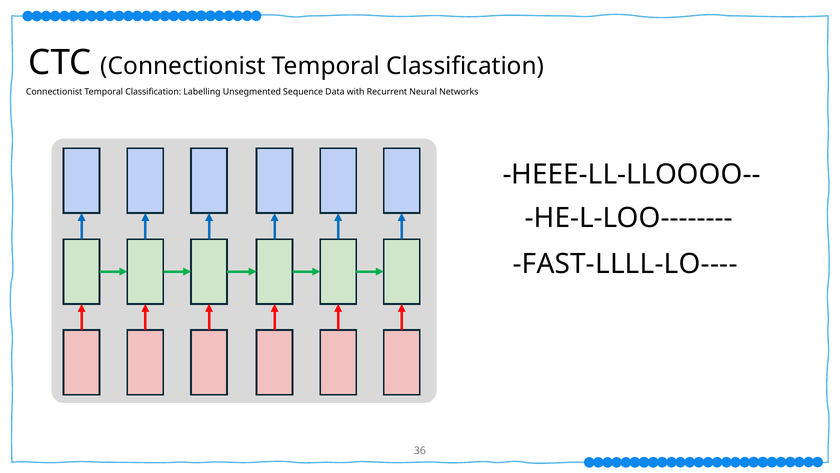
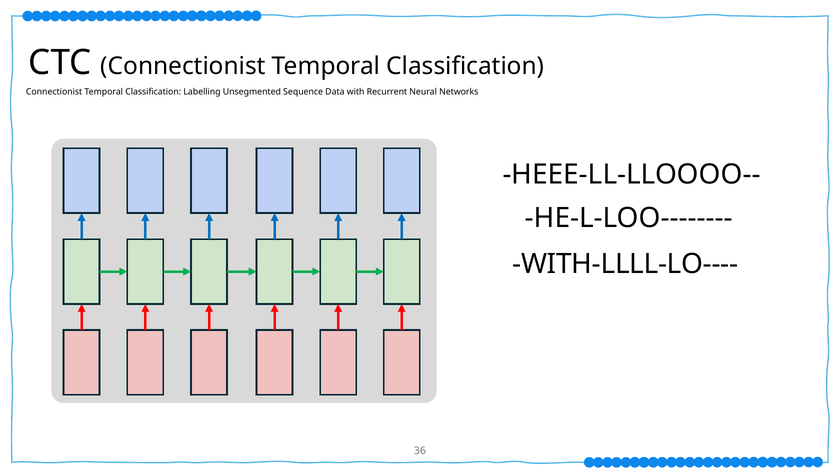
FAST-LLLL-LO----: FAST-LLLL-LO---- -> WITH-LLLL-LO----
